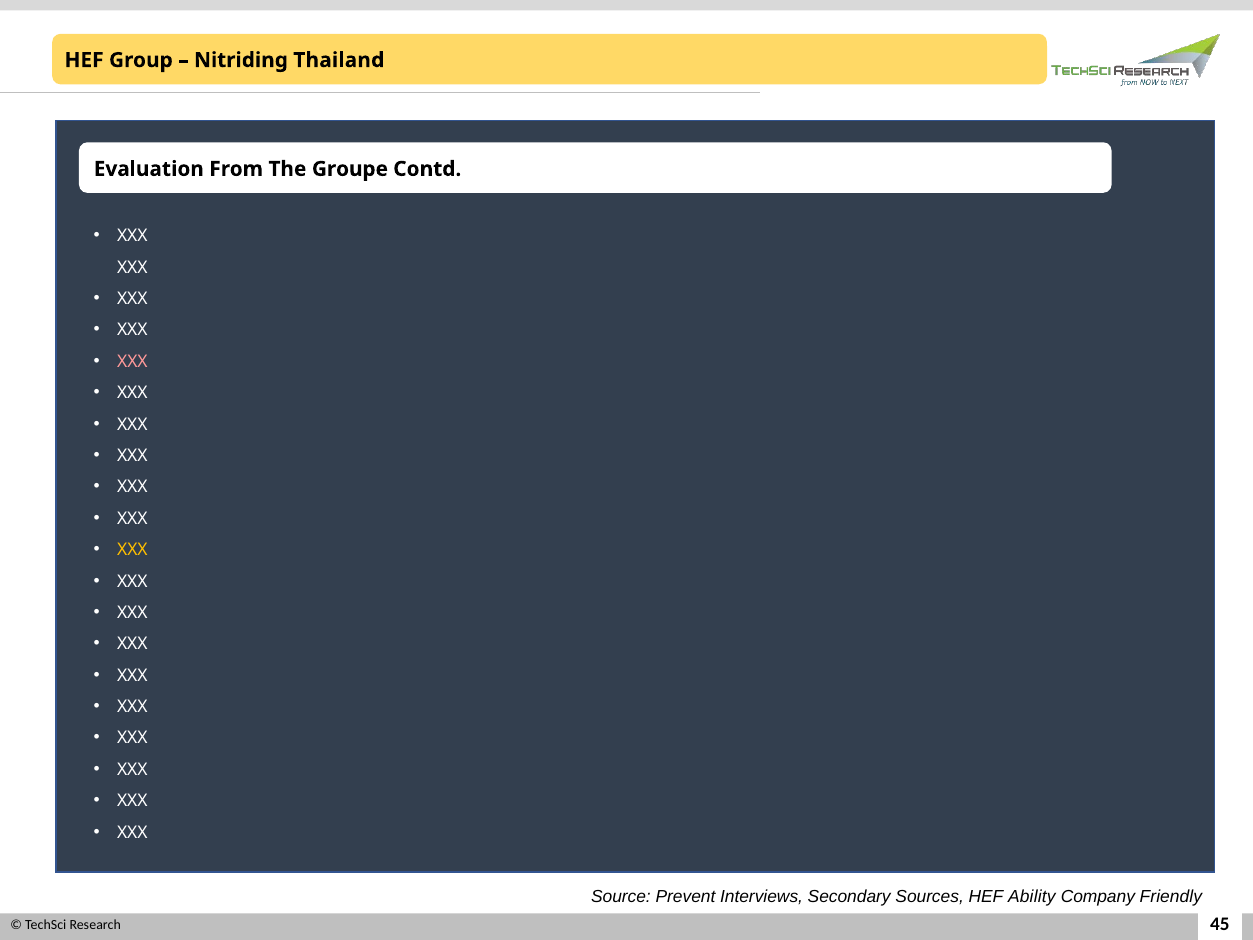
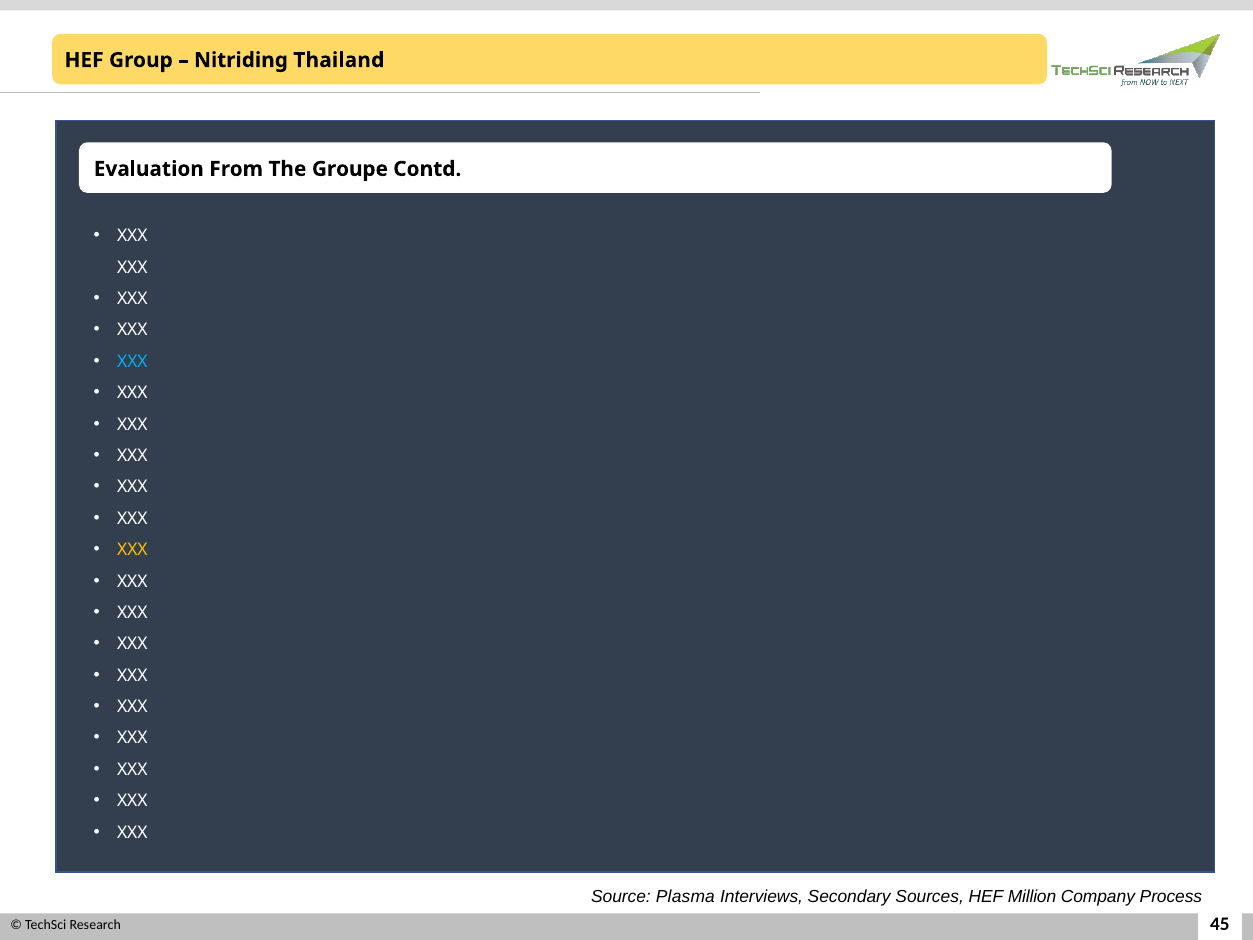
XXX at (132, 362) colour: pink -> light blue
Prevent: Prevent -> Plasma
Ability: Ability -> Million
Friendly: Friendly -> Process
